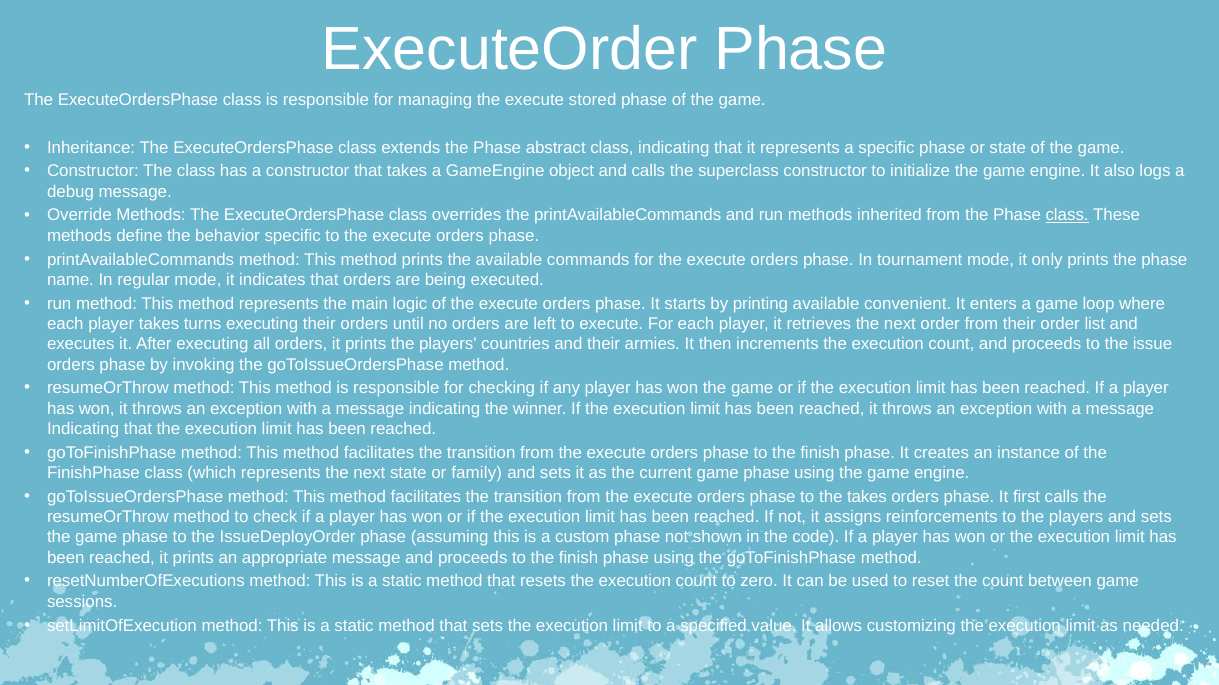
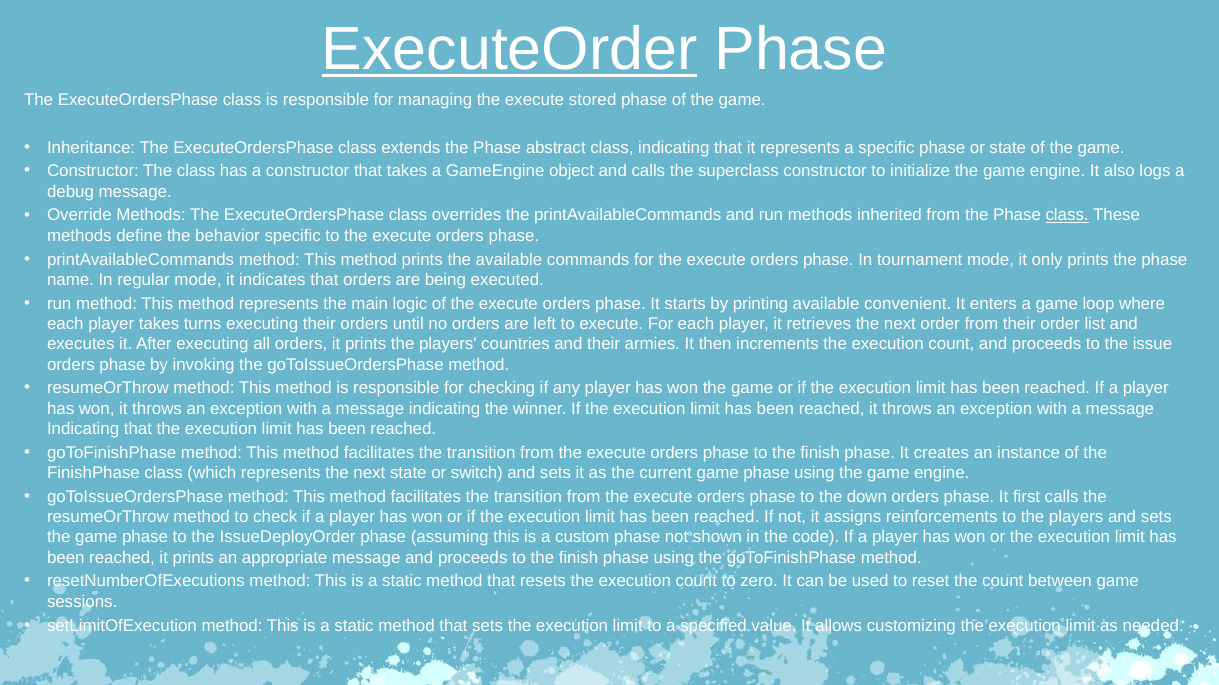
ExecuteOrder underline: none -> present
family: family -> switch
the takes: takes -> down
